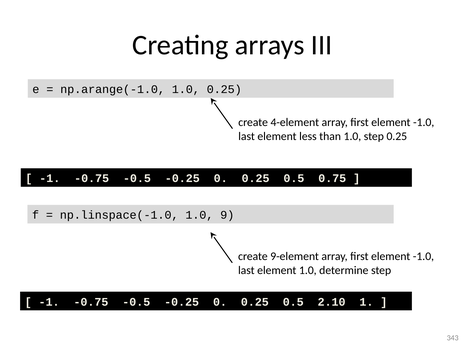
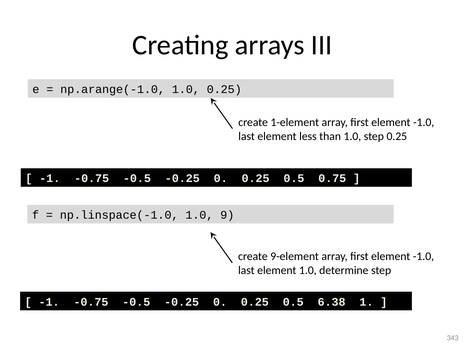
4-element: 4-element -> 1-element
2.10: 2.10 -> 6.38
